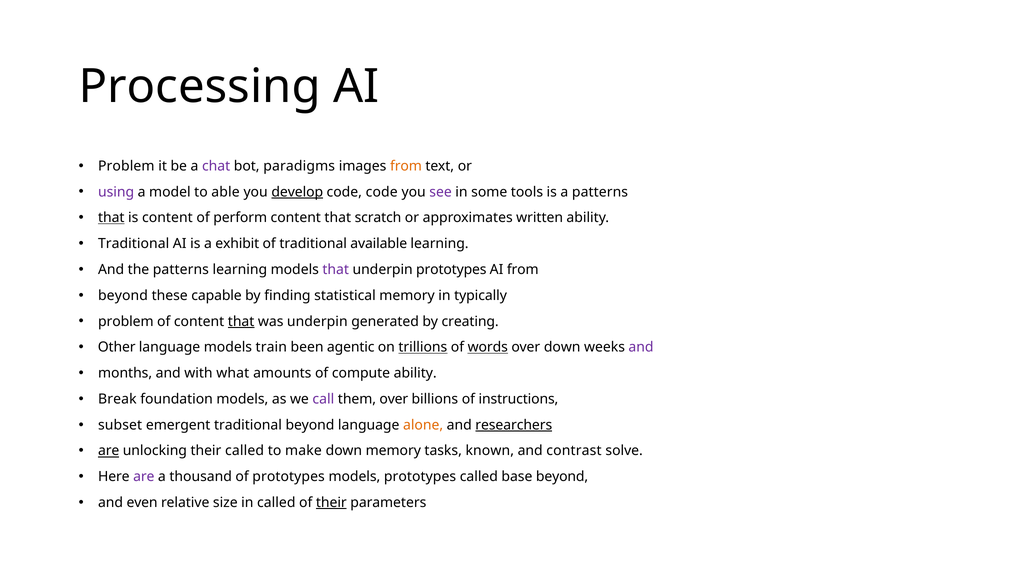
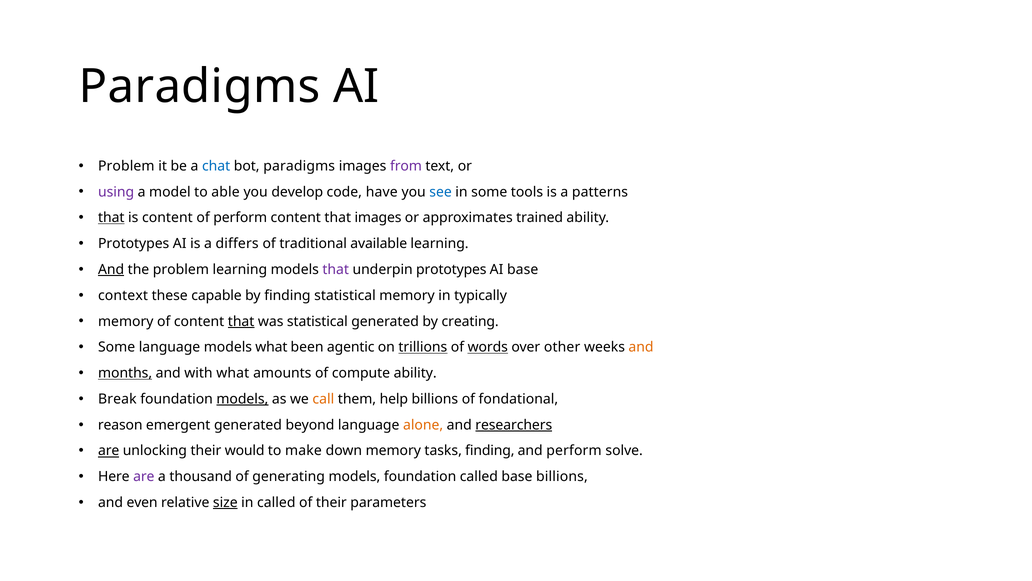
Processing at (200, 87): Processing -> Paradigms
chat colour: purple -> blue
from at (406, 166) colour: orange -> purple
develop underline: present -> none
code code: code -> have
see colour: purple -> blue
that scratch: scratch -> images
written: written -> trained
Traditional at (134, 243): Traditional -> Prototypes
exhibit: exhibit -> differs
And at (111, 269) underline: none -> present
the patterns: patterns -> problem
AI from: from -> base
beyond at (123, 295): beyond -> context
problem at (126, 321): problem -> memory
was underpin: underpin -> statistical
Other at (117, 347): Other -> Some
models train: train -> what
over down: down -> other
and at (641, 347) colour: purple -> orange
months underline: none -> present
models at (242, 399) underline: none -> present
call colour: purple -> orange
them over: over -> help
instructions: instructions -> fondational
subset: subset -> reason
emergent traditional: traditional -> generated
their called: called -> would
tasks known: known -> finding
and contrast: contrast -> perform
of prototypes: prototypes -> generating
models prototypes: prototypes -> foundation
base beyond: beyond -> billions
size underline: none -> present
their at (331, 502) underline: present -> none
